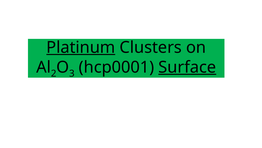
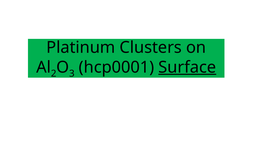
Platinum underline: present -> none
